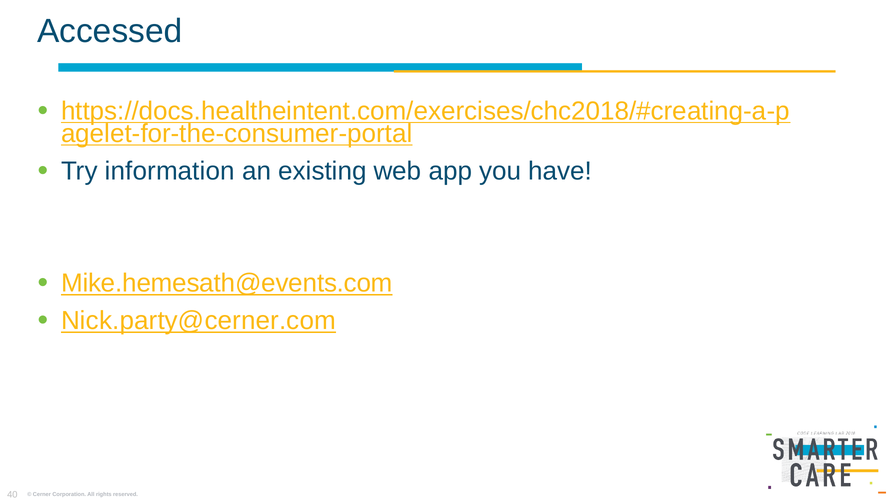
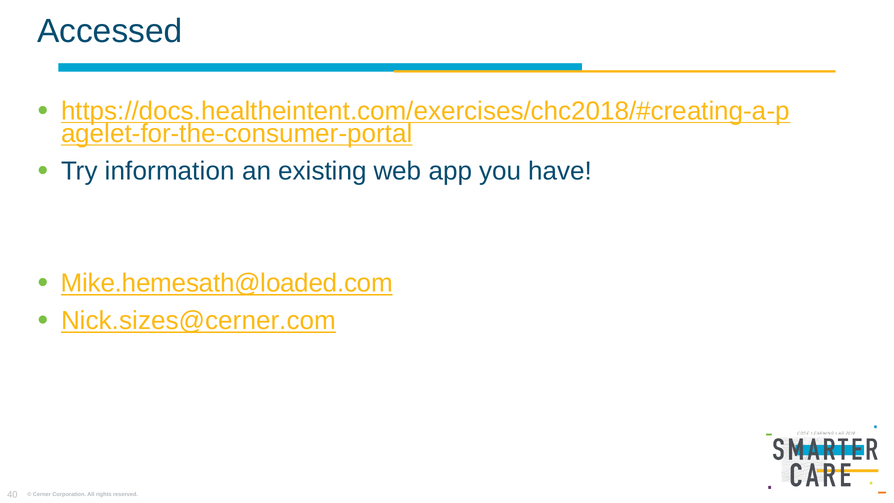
Mike.hemesath@events.com: Mike.hemesath@events.com -> Mike.hemesath@loaded.com
Nick.party@cerner.com: Nick.party@cerner.com -> Nick.sizes@cerner.com
